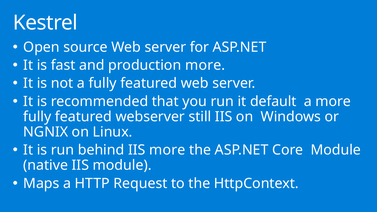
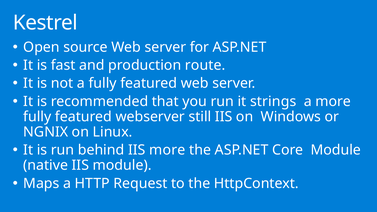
production more: more -> route
default: default -> strings
